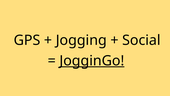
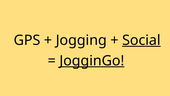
Social underline: none -> present
